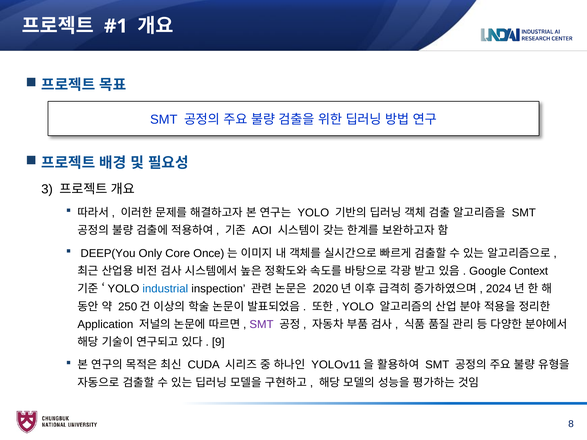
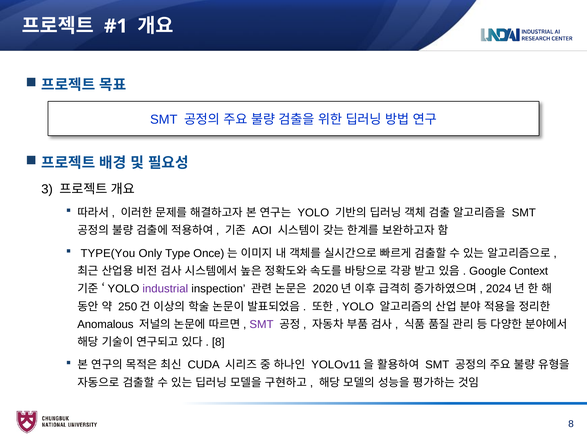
DEEP(You: DEEP(You -> TYPE(You
Core: Core -> Type
industrial colour: blue -> purple
Application: Application -> Anomalous
9 at (218, 342): 9 -> 8
